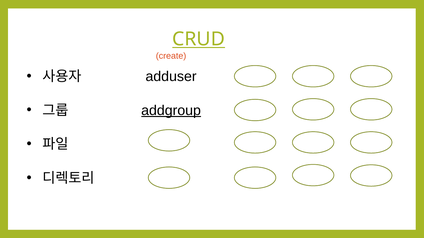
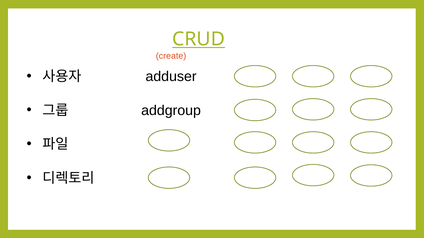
addgroup underline: present -> none
